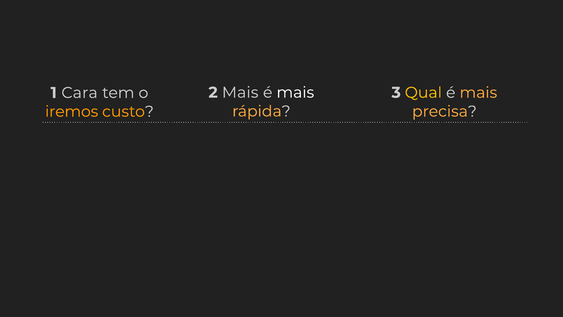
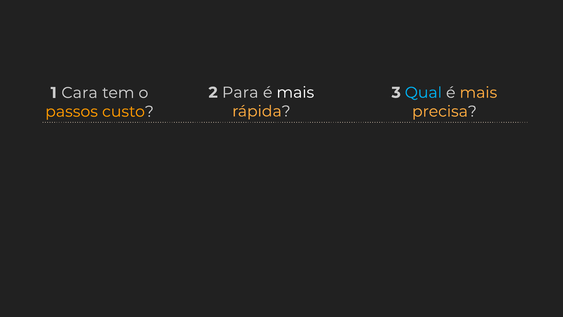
2 Mais: Mais -> Para
Qual colour: yellow -> light blue
iremos: iremos -> passos
